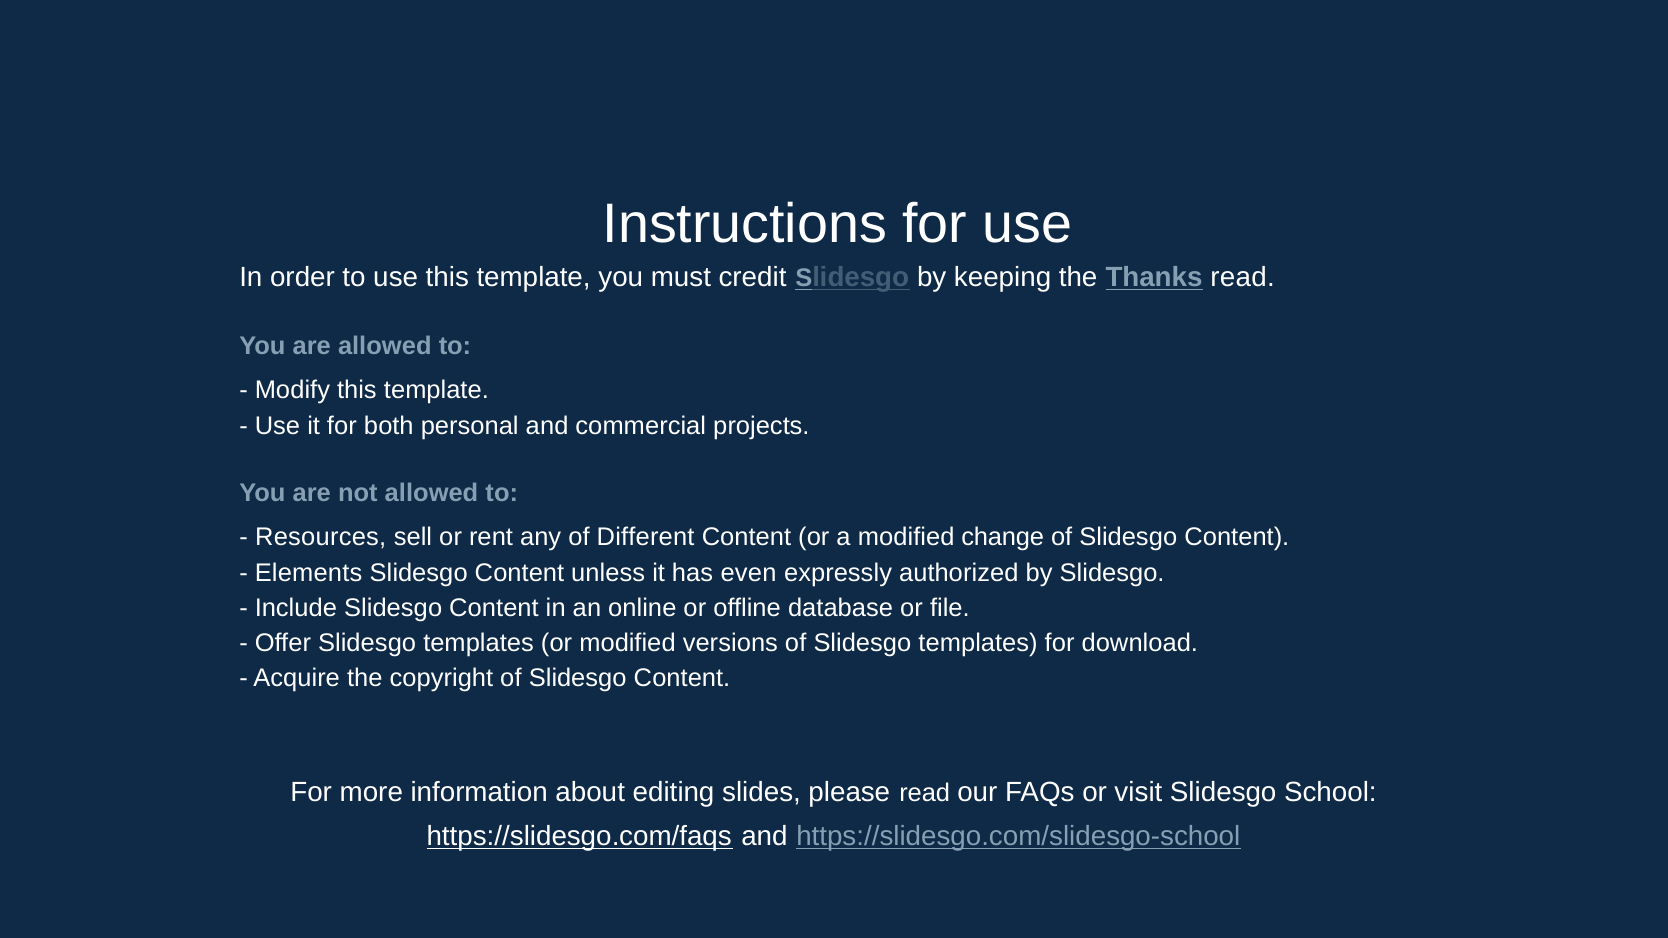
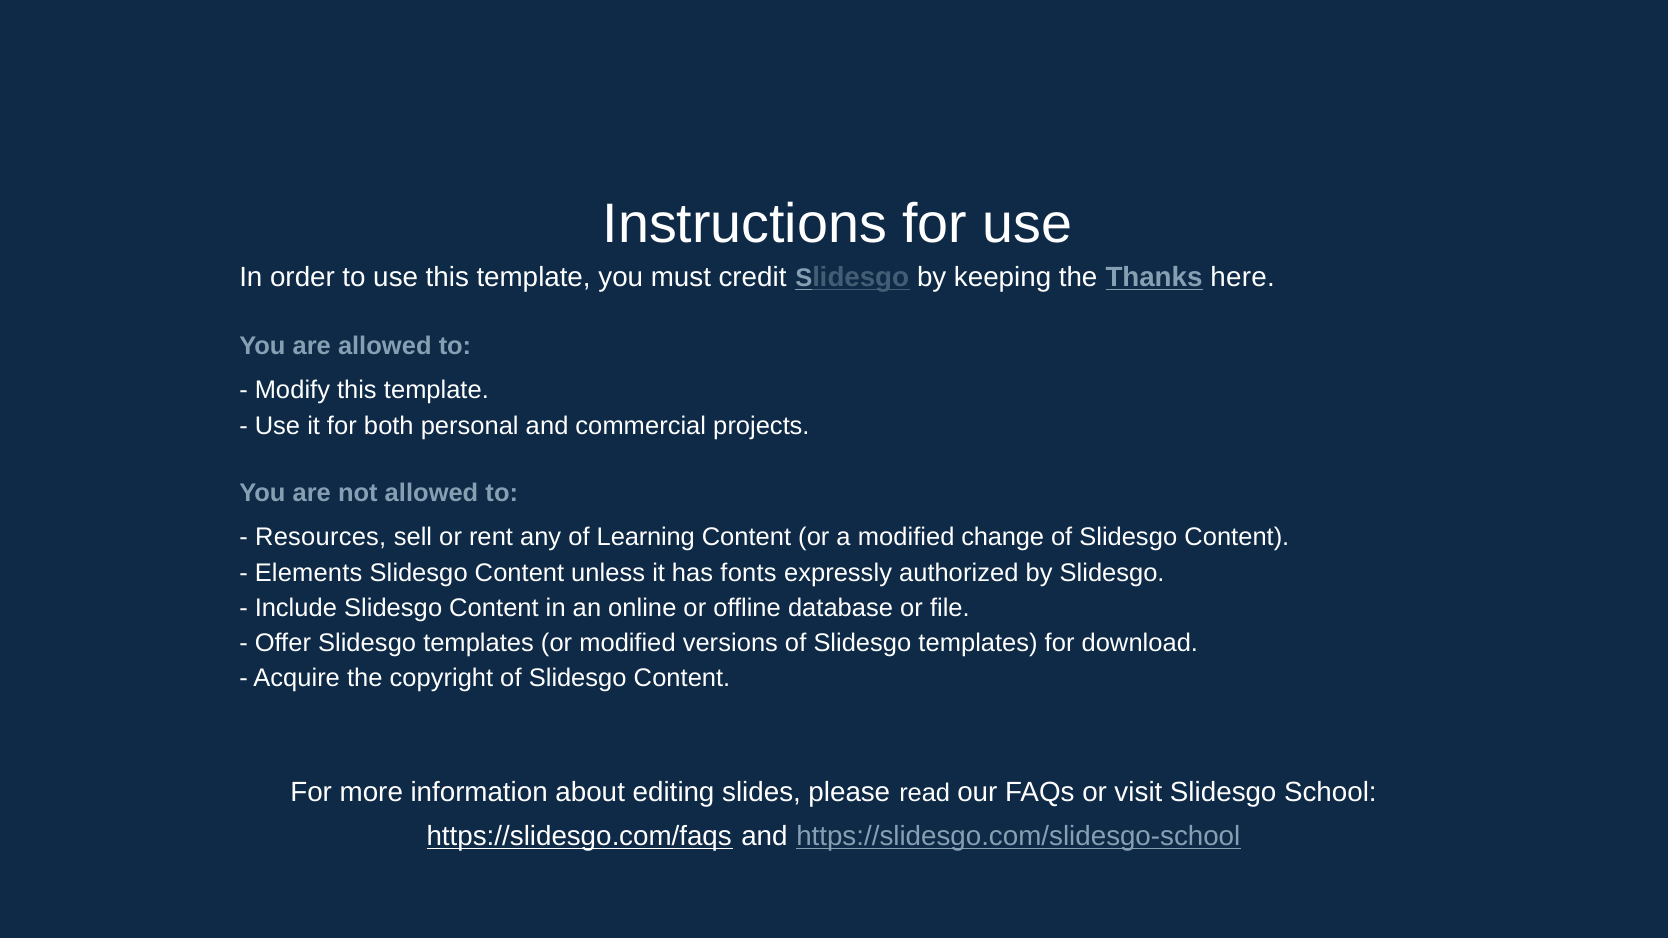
Thanks read: read -> here
Different: Different -> Learning
even: even -> fonts
